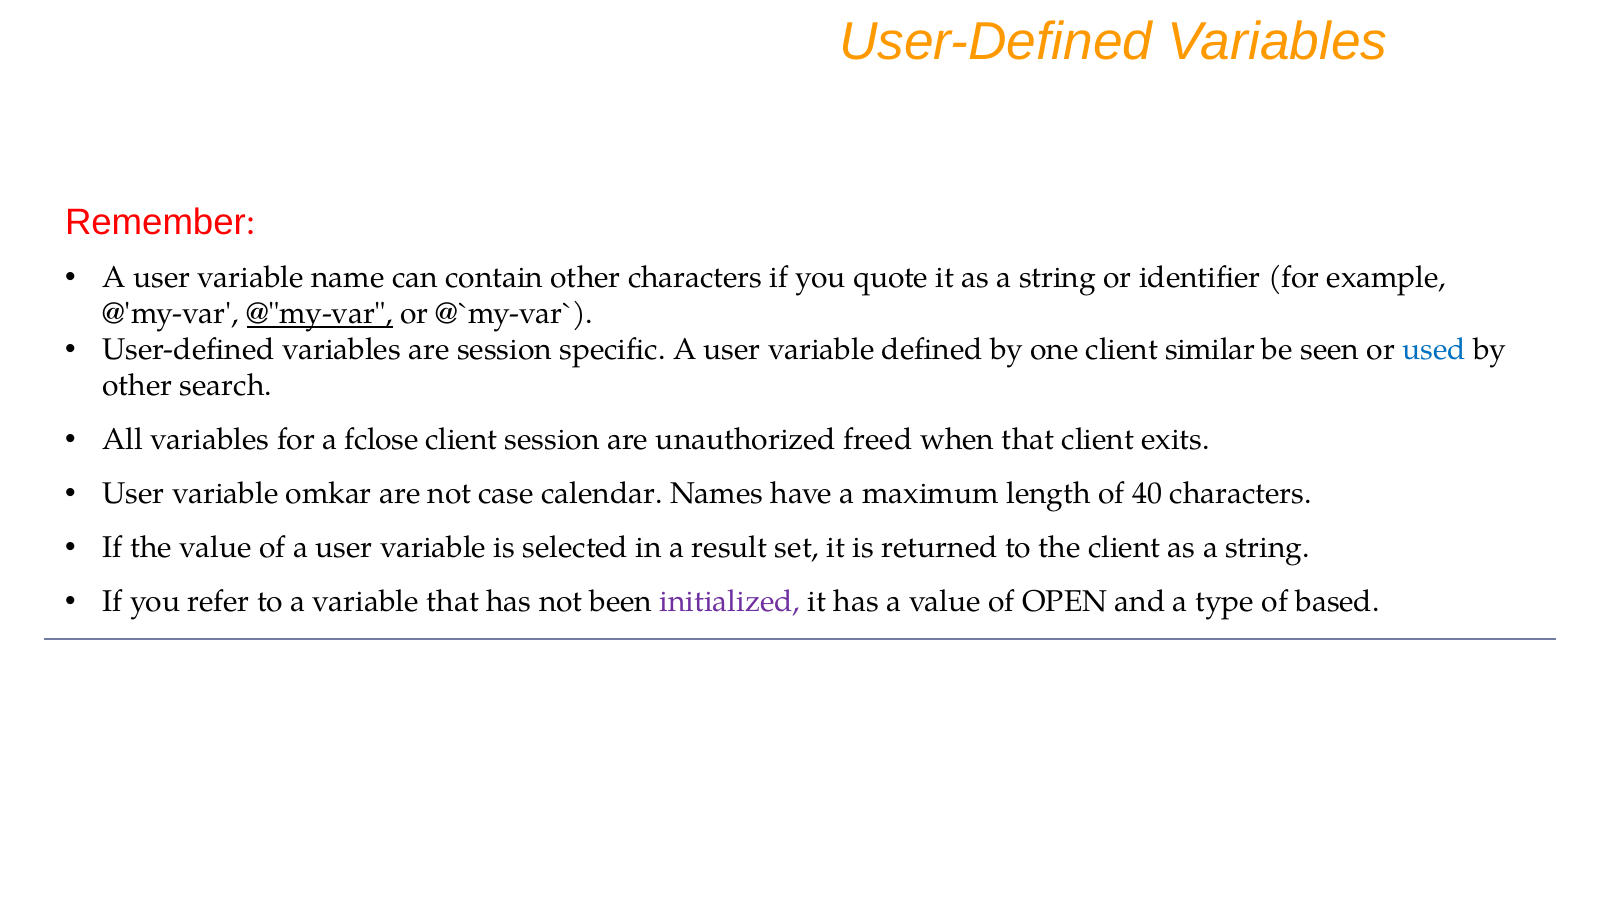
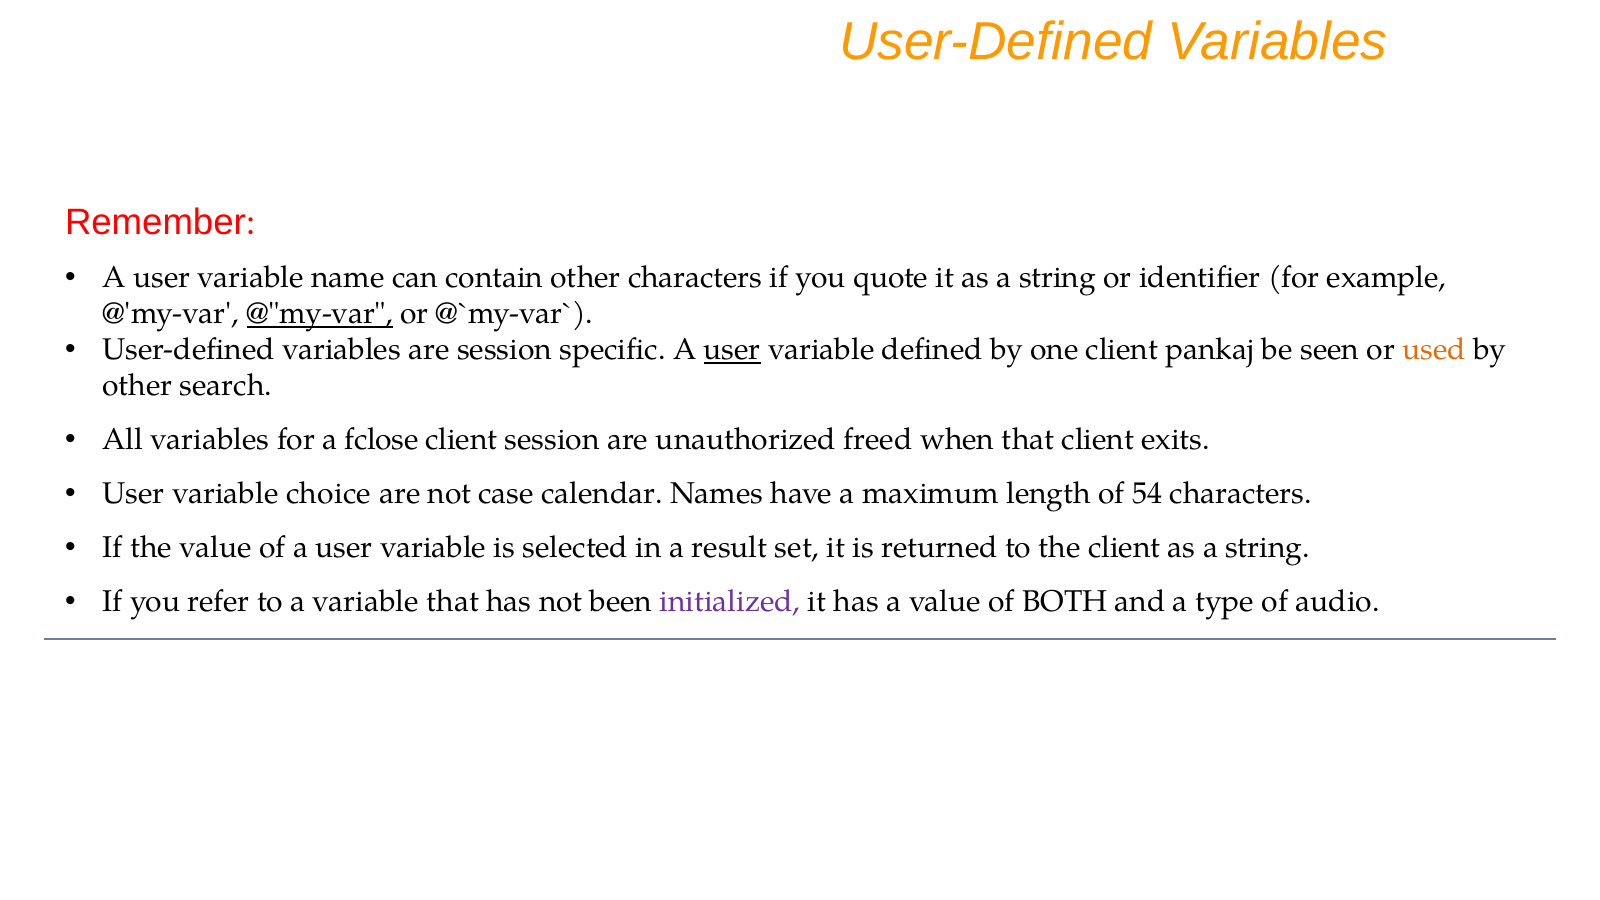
user at (732, 350) underline: none -> present
similar: similar -> pankaj
used colour: blue -> orange
omkar: omkar -> choice
40: 40 -> 54
OPEN: OPEN -> BOTH
based: based -> audio
